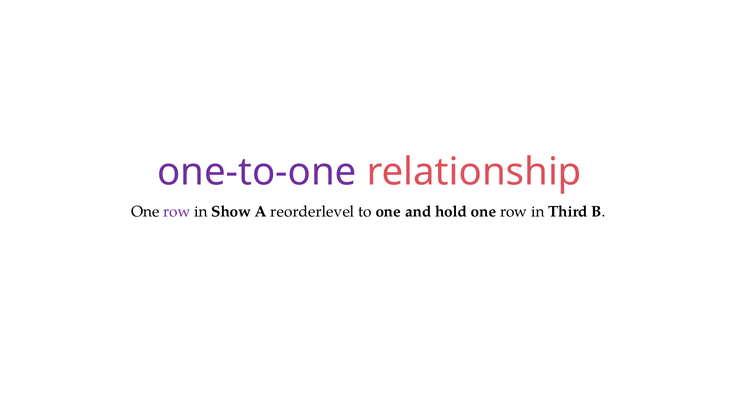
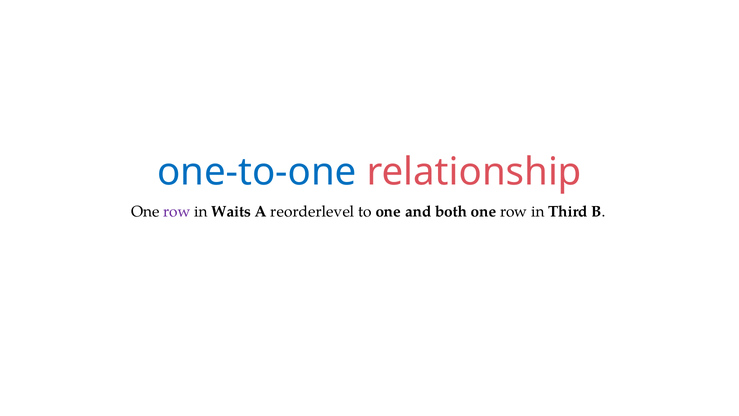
one-to-one colour: purple -> blue
Show: Show -> Waits
hold: hold -> both
